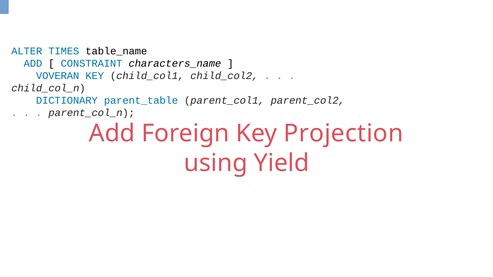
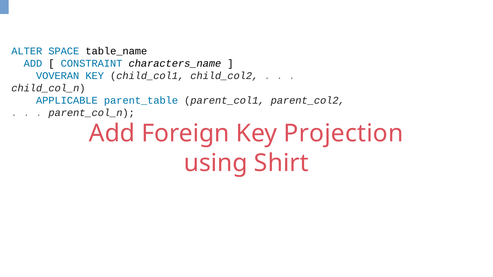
TIMES: TIMES -> SPACE
DICTIONARY: DICTIONARY -> APPLICABLE
Yield: Yield -> Shirt
